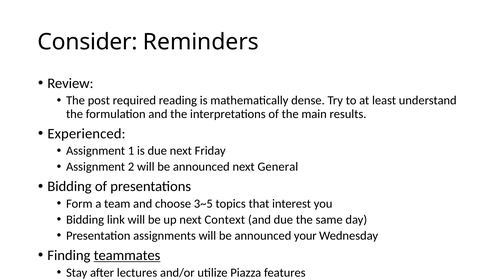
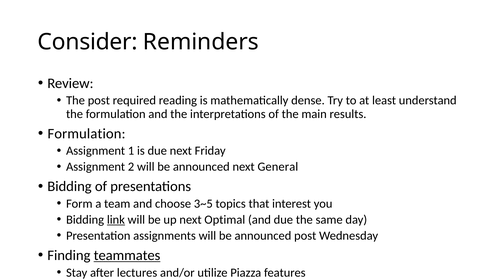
Experienced at (87, 134): Experienced -> Formulation
link underline: none -> present
Context: Context -> Optimal
announced your: your -> post
